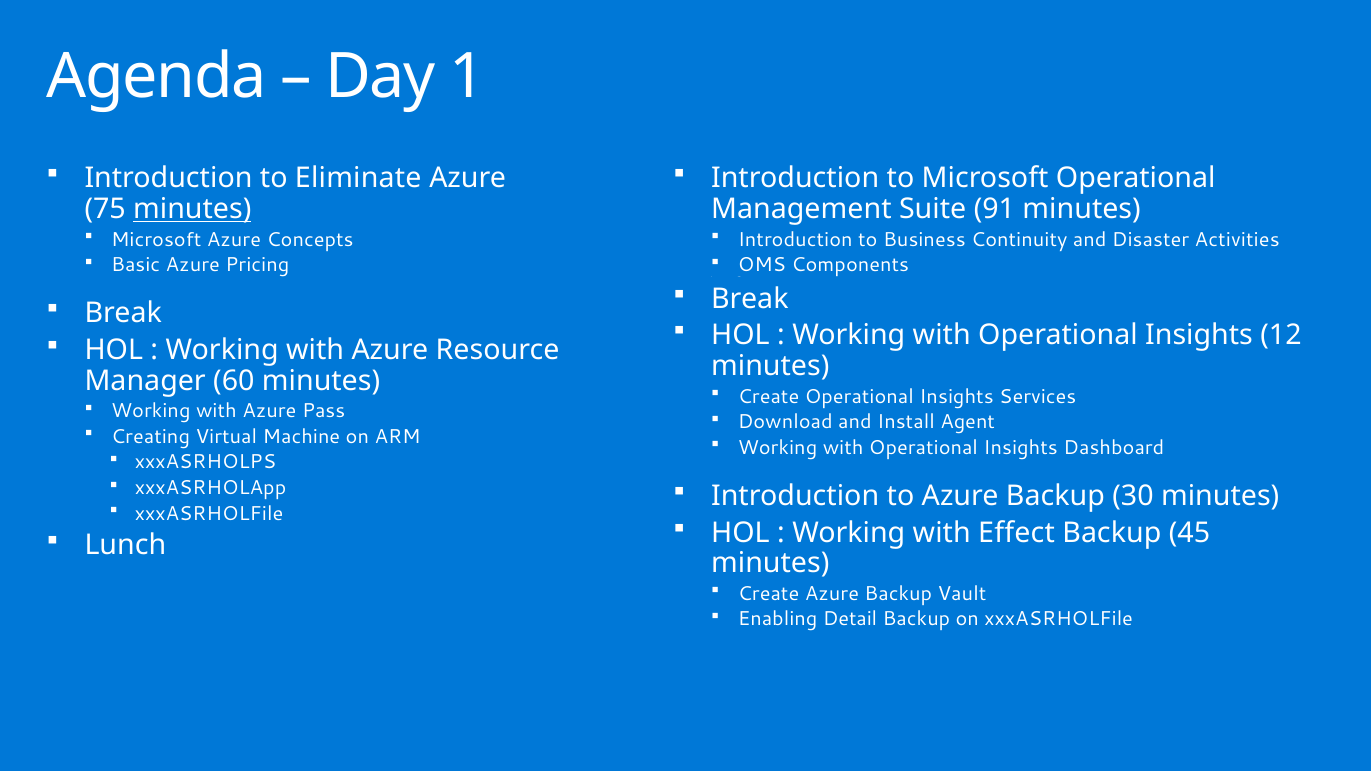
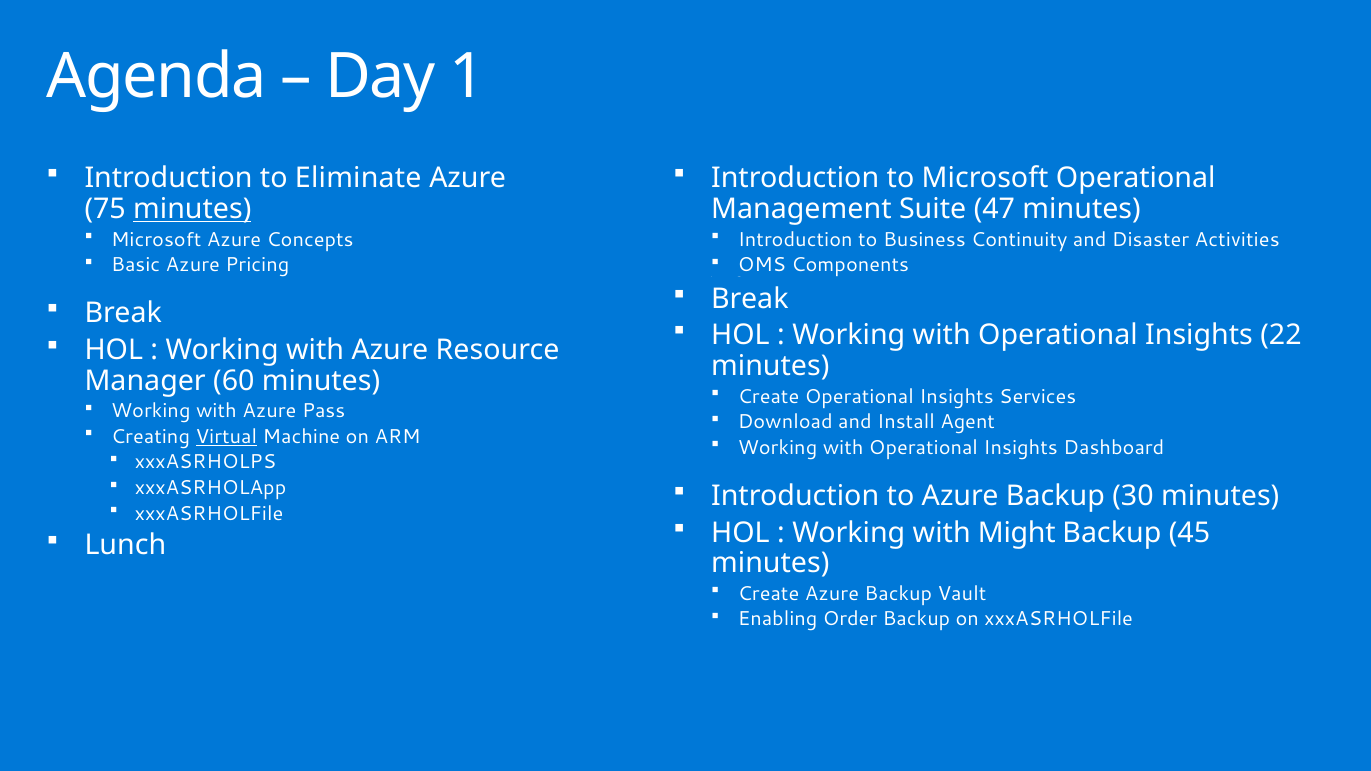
91: 91 -> 47
12: 12 -> 22
Virtual underline: none -> present
Effect: Effect -> Might
Detail: Detail -> Order
